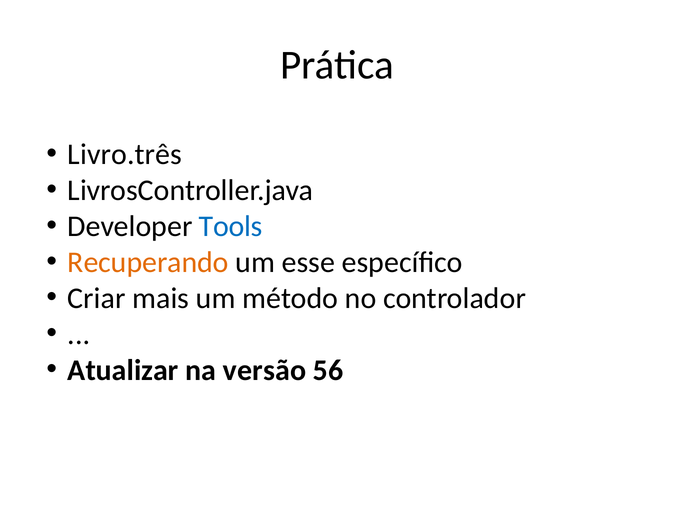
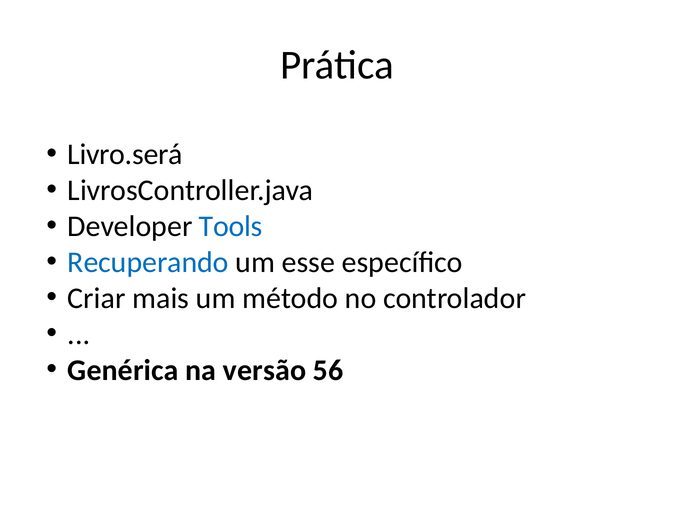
Livro.três: Livro.três -> Livro.será
Recuperando colour: orange -> blue
Atualizar: Atualizar -> Genérica
